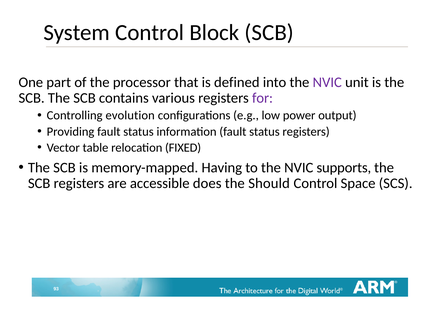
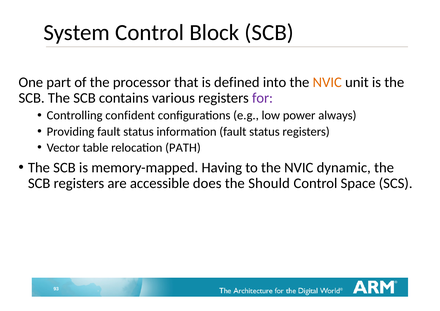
NVIC at (327, 82) colour: purple -> orange
evolution: evolution -> confident
output: output -> always
FIXED: FIXED -> PATH
supports: supports -> dynamic
